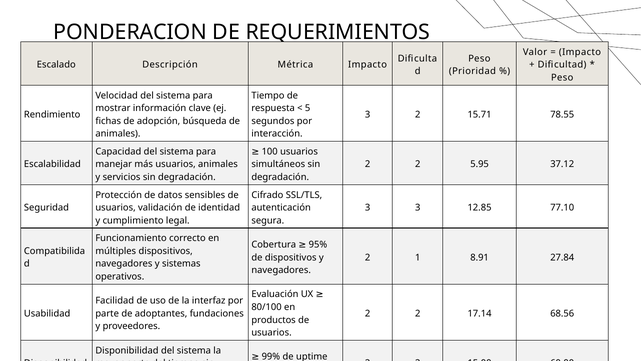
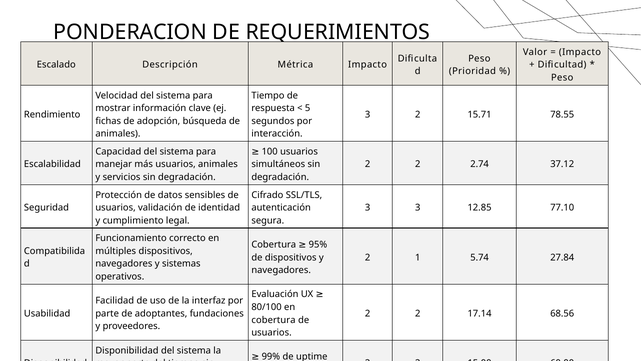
5.95: 5.95 -> 2.74
8.91: 8.91 -> 5.74
productos at (274, 320): productos -> cobertura
